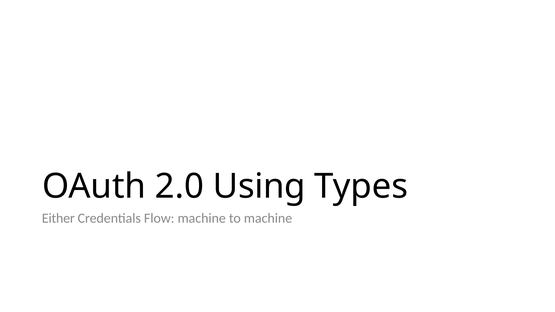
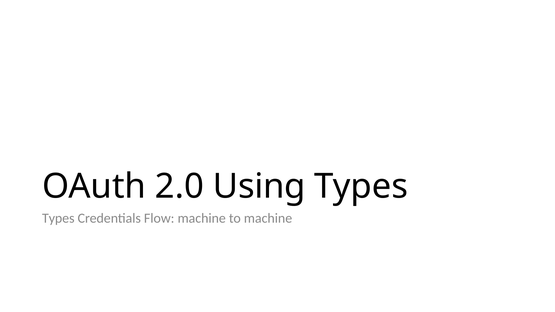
Either at (58, 218): Either -> Types
